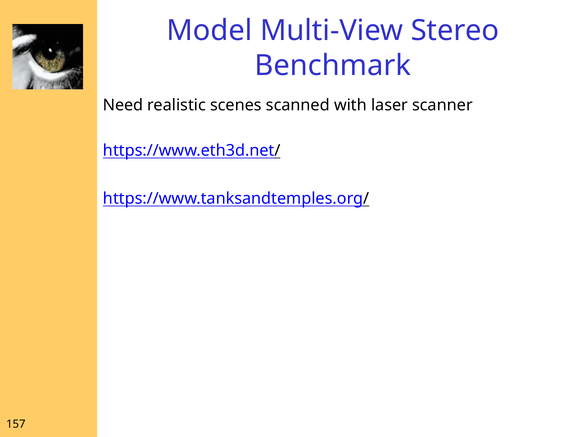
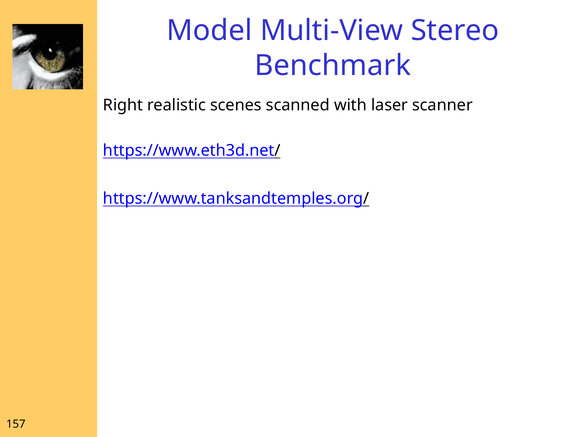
Need: Need -> Right
